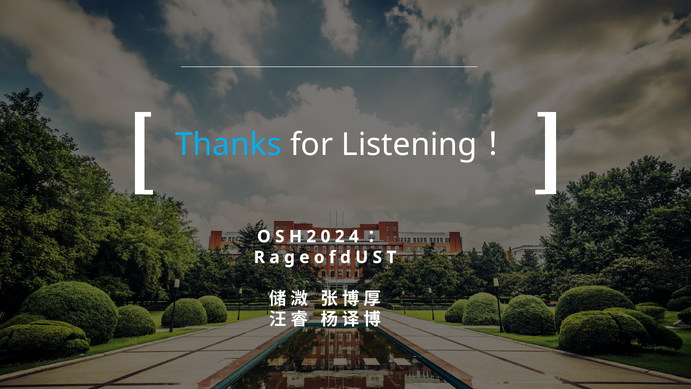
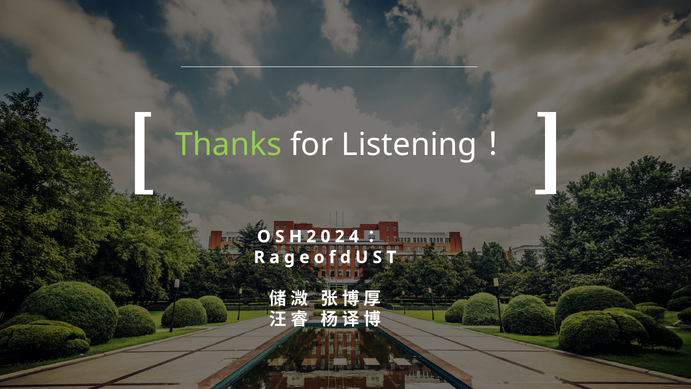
Thanks colour: light blue -> light green
